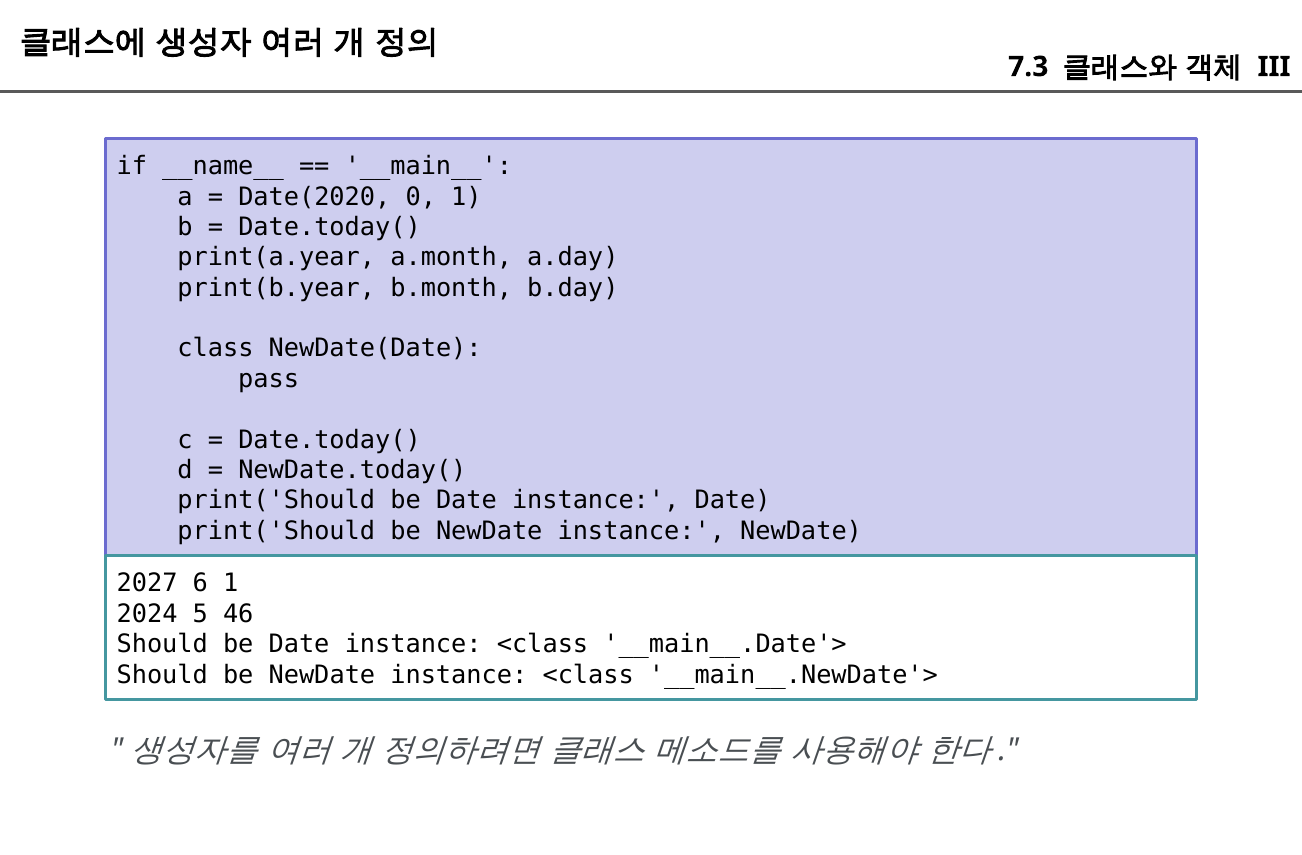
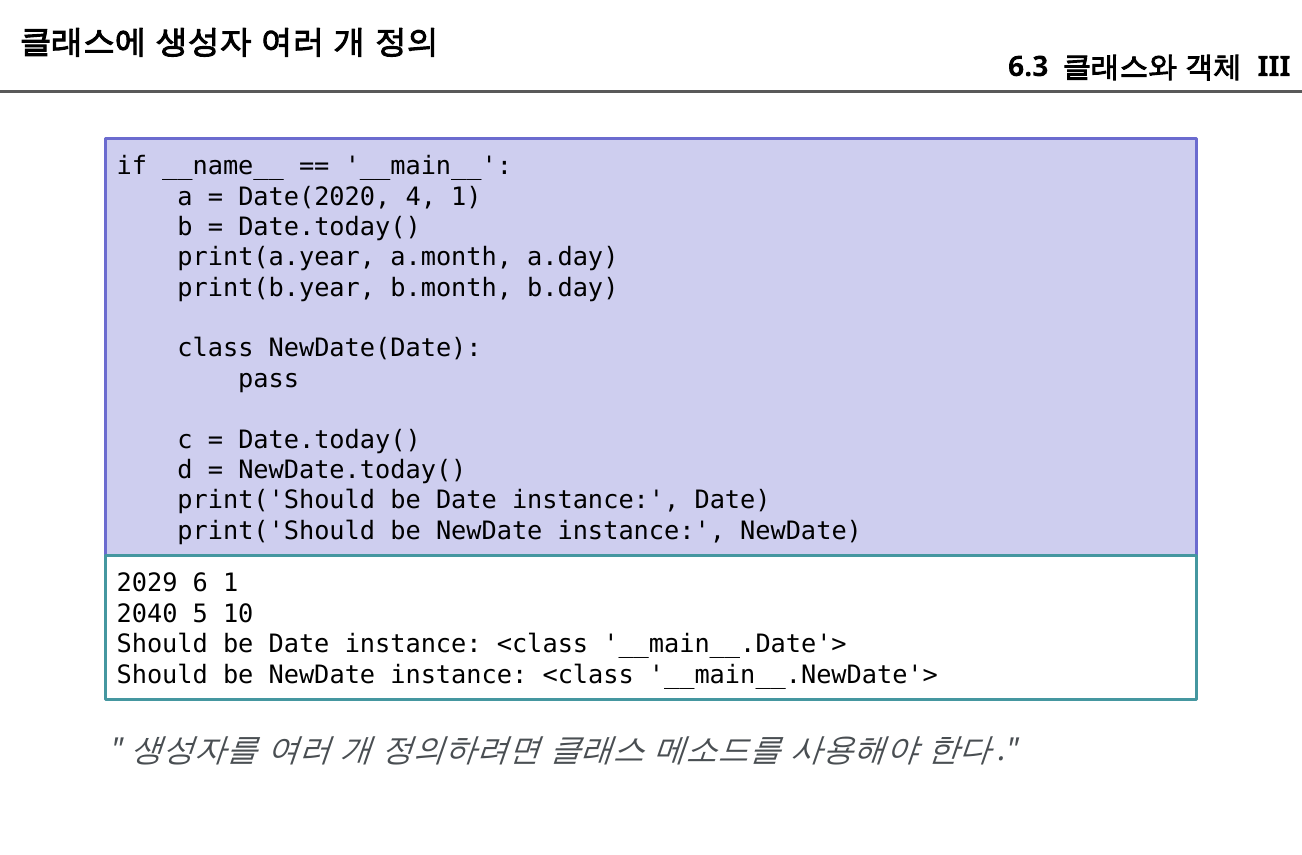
7.3: 7.3 -> 6.3
0: 0 -> 4
2027: 2027 -> 2029
2024: 2024 -> 2040
46: 46 -> 10
